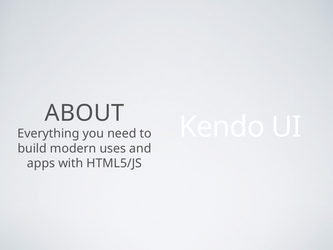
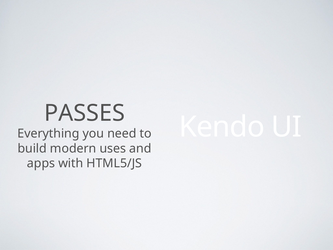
ABOUT: ABOUT -> PASSES
